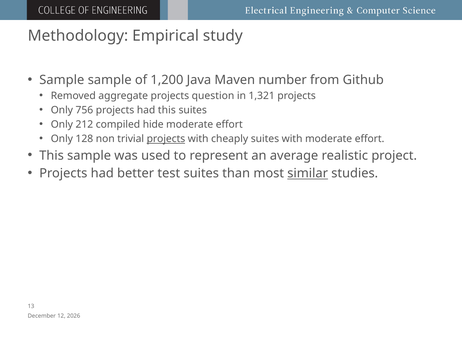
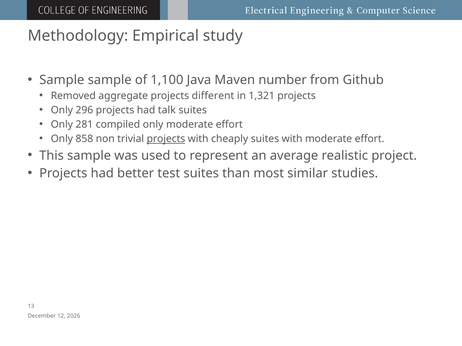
1,200: 1,200 -> 1,100
question: question -> different
756: 756 -> 296
had this: this -> talk
212: 212 -> 281
compiled hide: hide -> only
128: 128 -> 858
similar underline: present -> none
